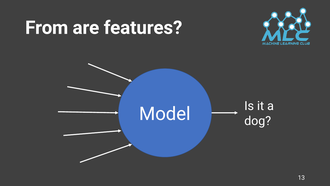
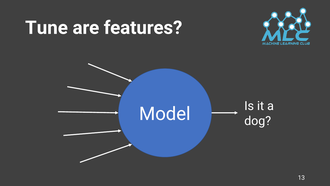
From: From -> Tune
